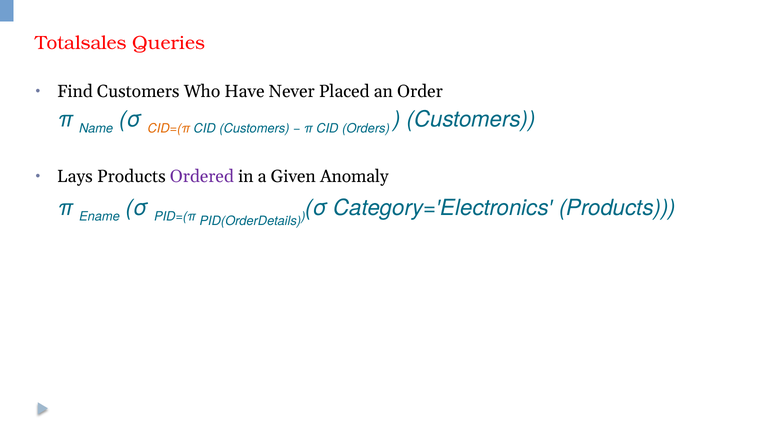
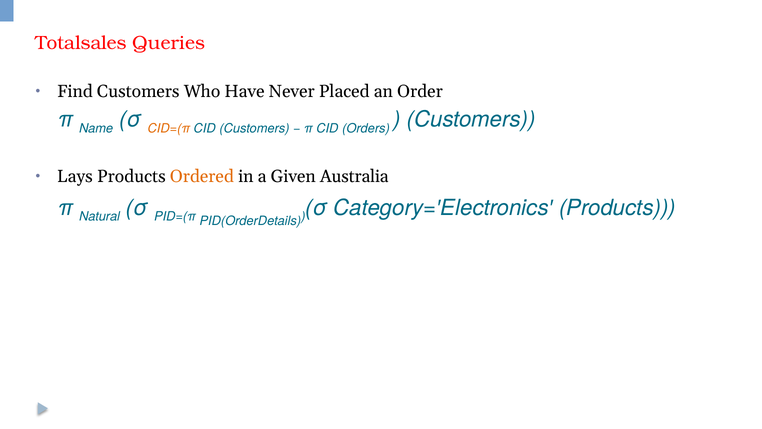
Ordered colour: purple -> orange
Anomaly: Anomaly -> Australia
Ename: Ename -> Natural
